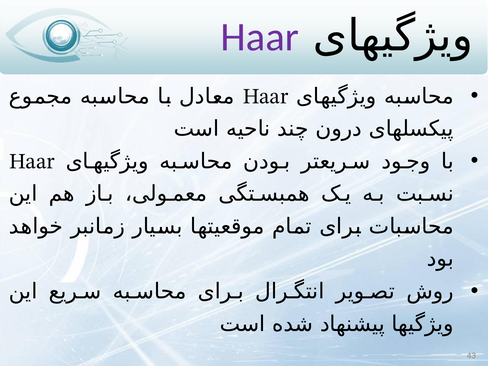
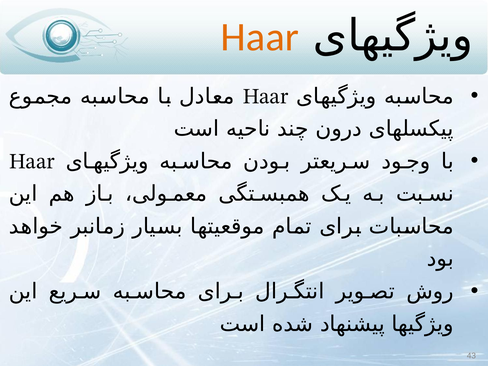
Haar at (260, 37) colour: purple -> orange
